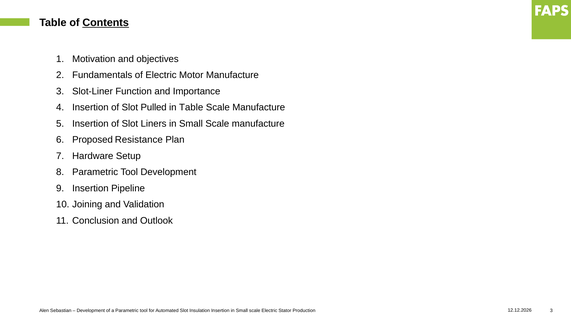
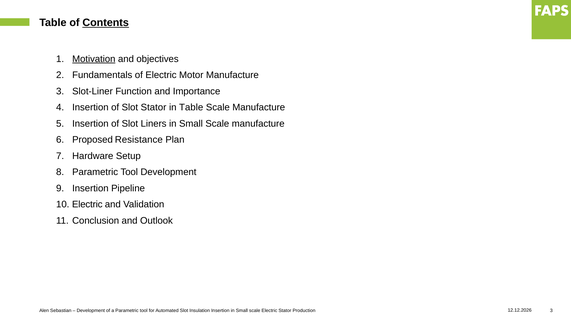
Motivation underline: none -> present
Slot Pulled: Pulled -> Stator
Joining at (87, 205): Joining -> Electric
